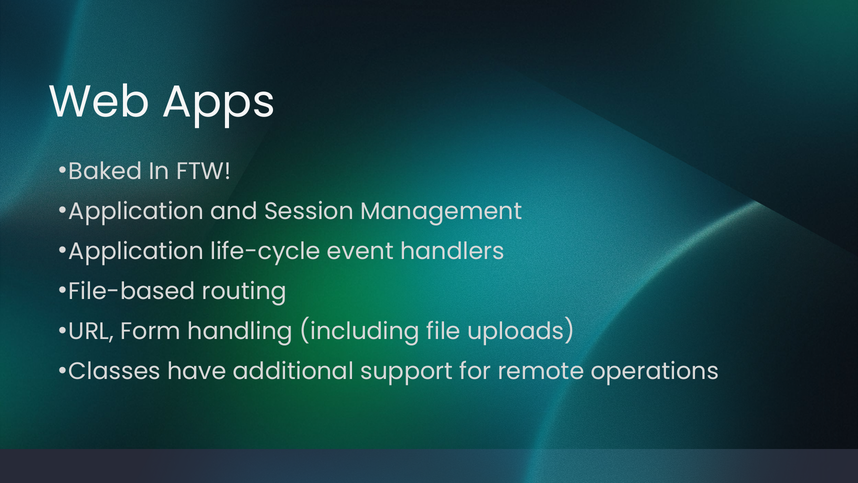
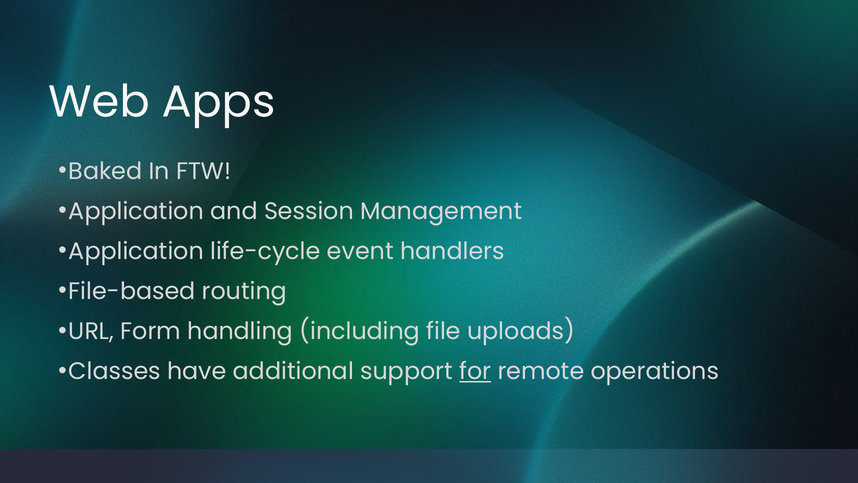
for underline: none -> present
